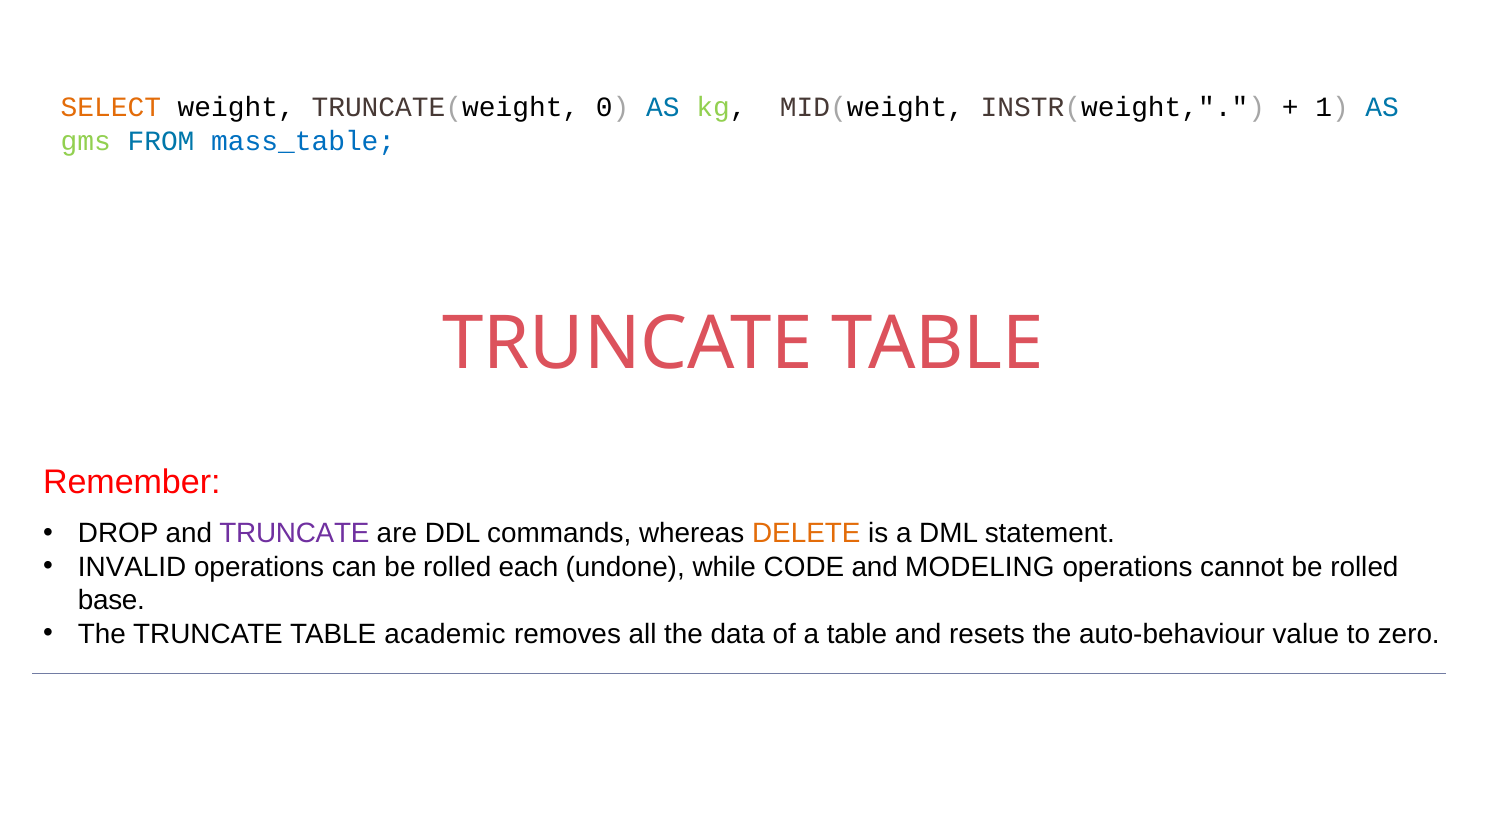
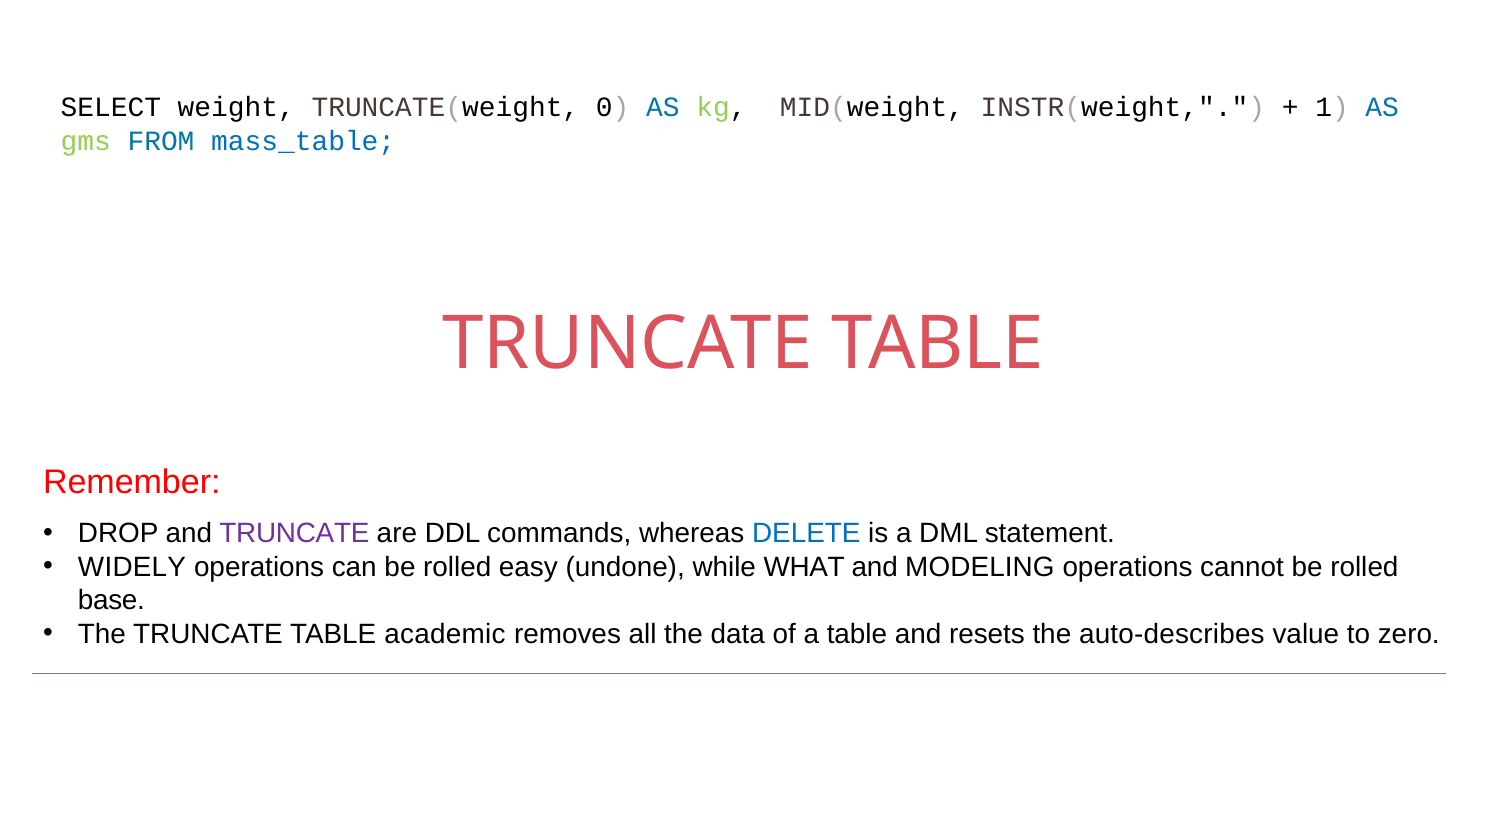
SELECT colour: orange -> black
DELETE colour: orange -> blue
INVALID: INVALID -> WIDELY
each: each -> easy
CODE: CODE -> WHAT
auto-behaviour: auto-behaviour -> auto-describes
